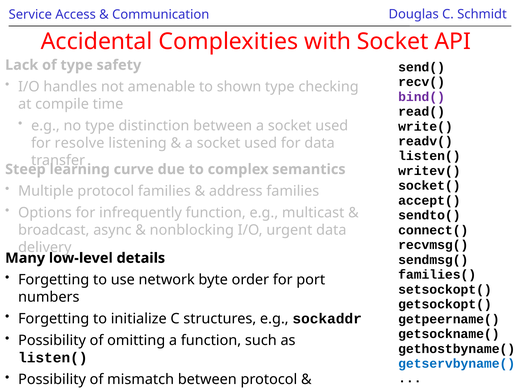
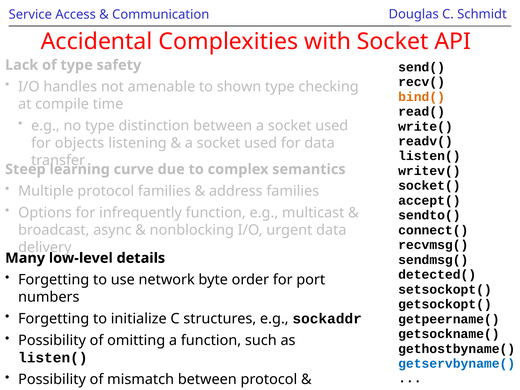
bind( colour: purple -> orange
resolve: resolve -> objects
families(: families( -> detected(
